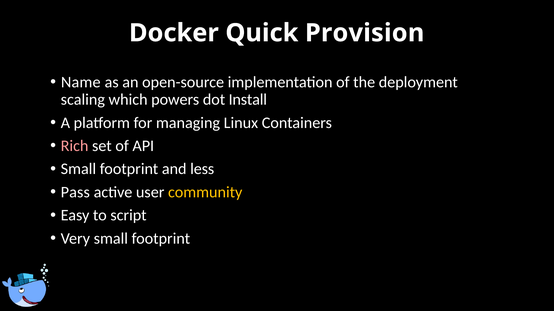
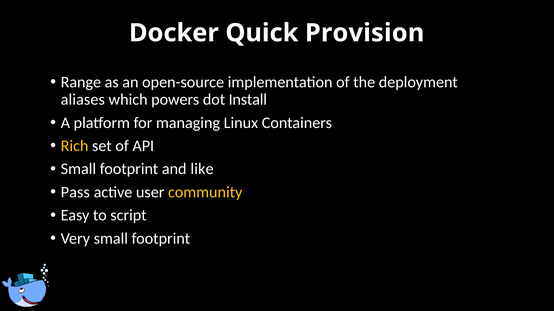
Name: Name -> Range
scaling: scaling -> aliases
Rich colour: pink -> yellow
less: less -> like
